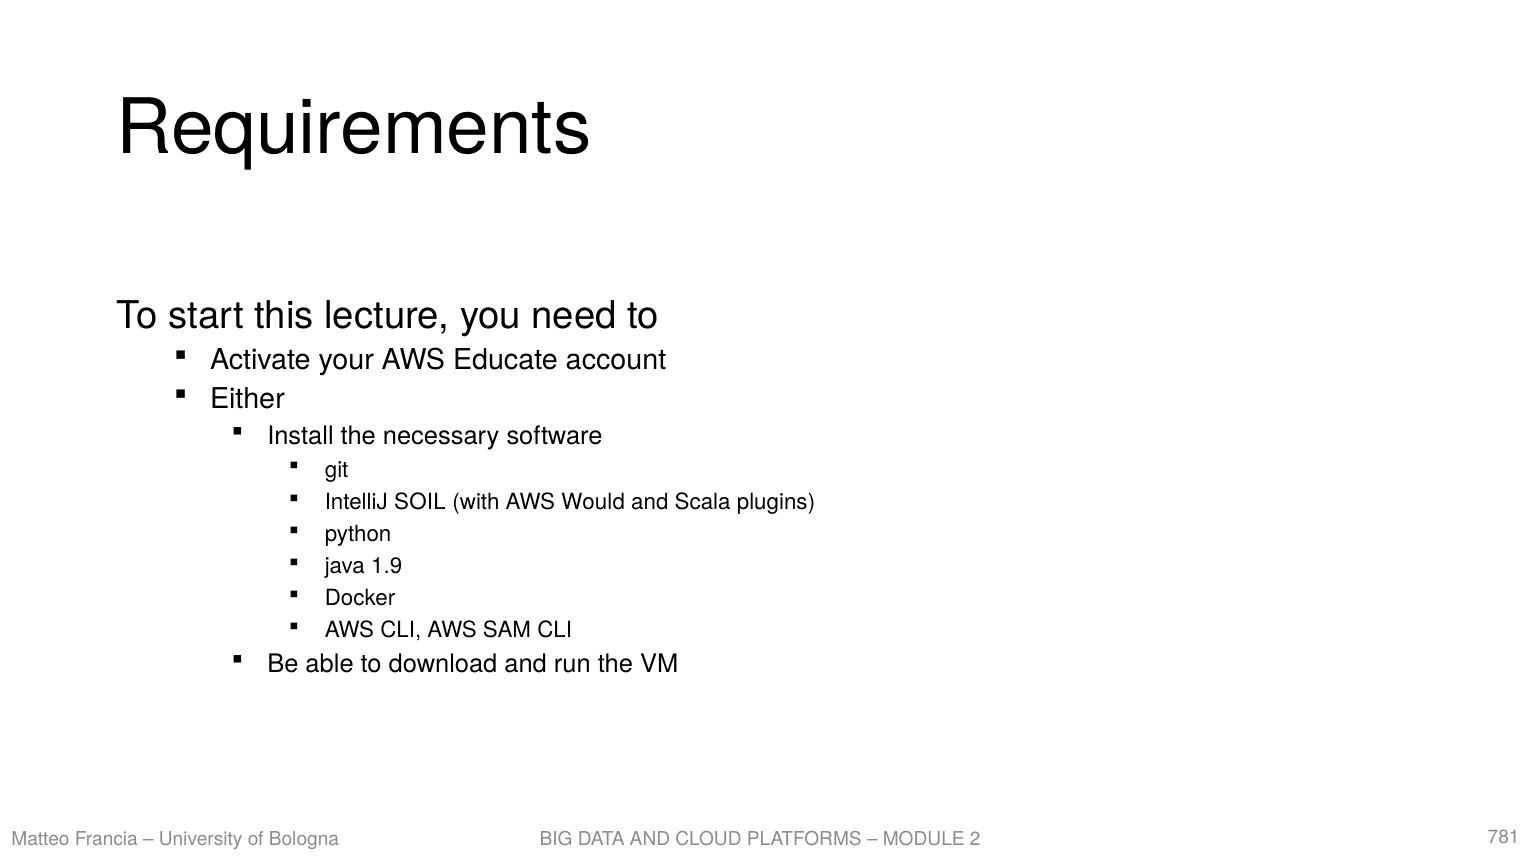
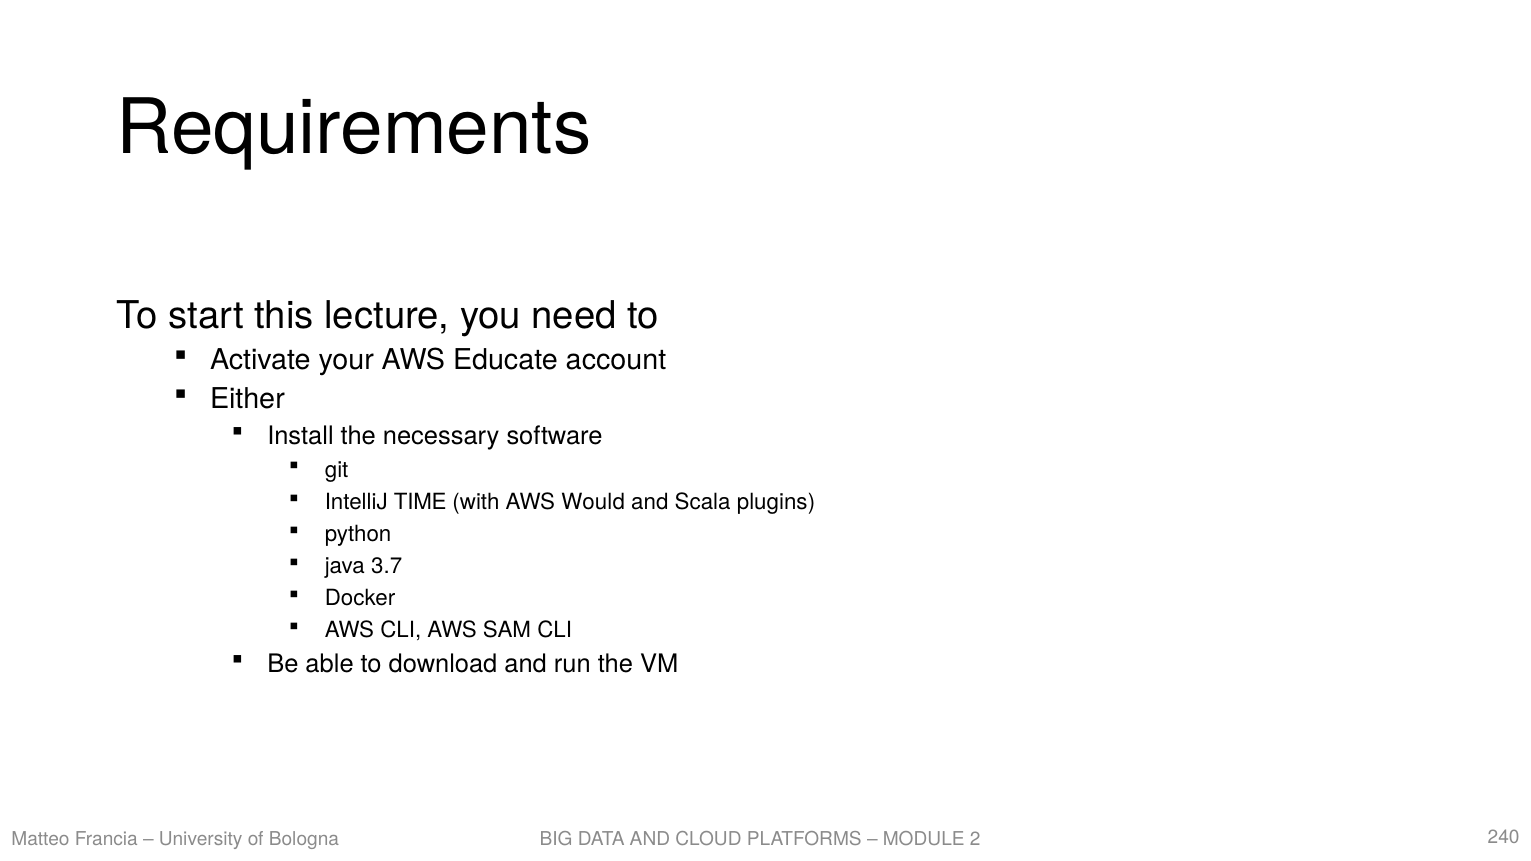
SOIL: SOIL -> TIME
1.9: 1.9 -> 3.7
781: 781 -> 240
